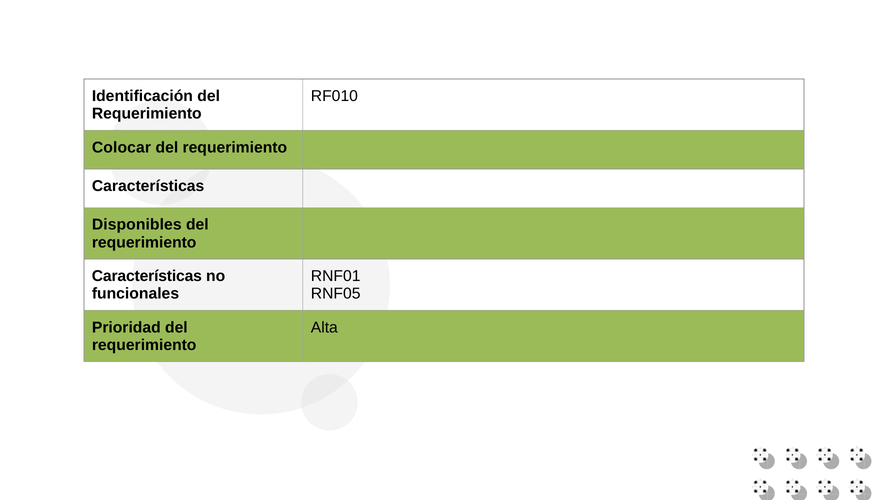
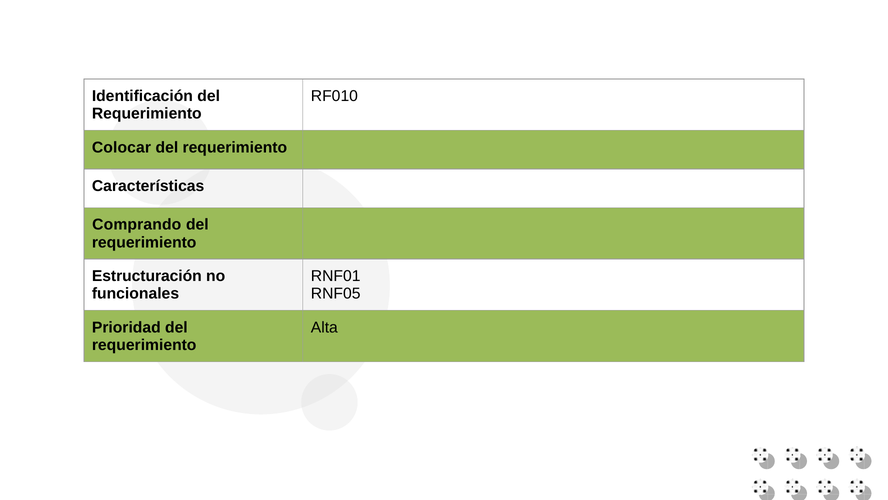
Disponibles: Disponibles -> Comprando
Características at (147, 276): Características -> Estructuración
